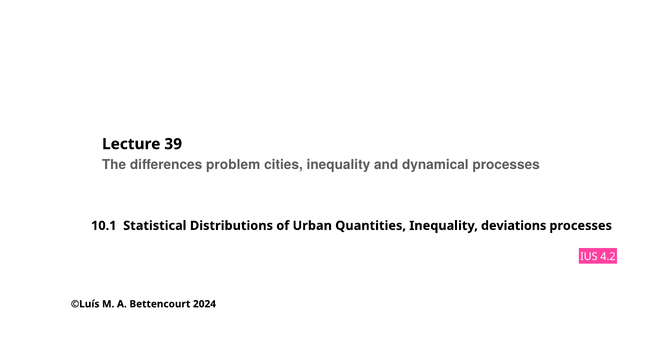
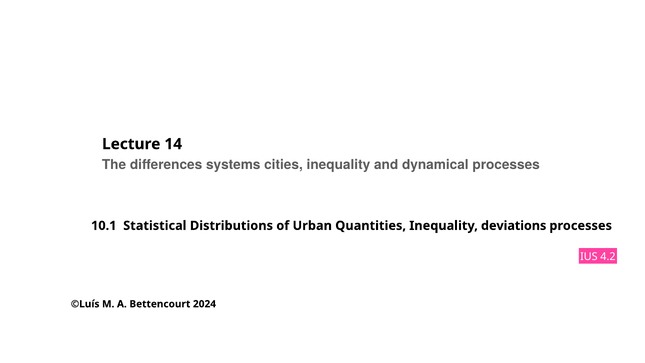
39: 39 -> 14
problem: problem -> systems
